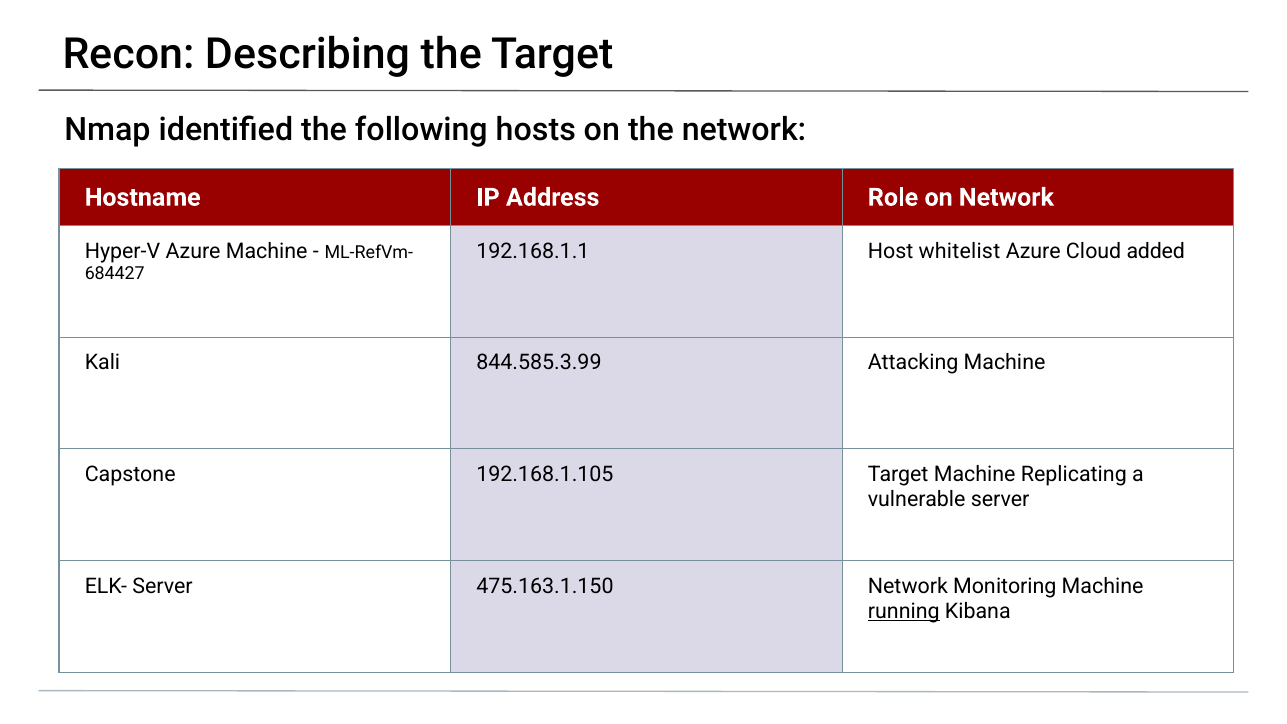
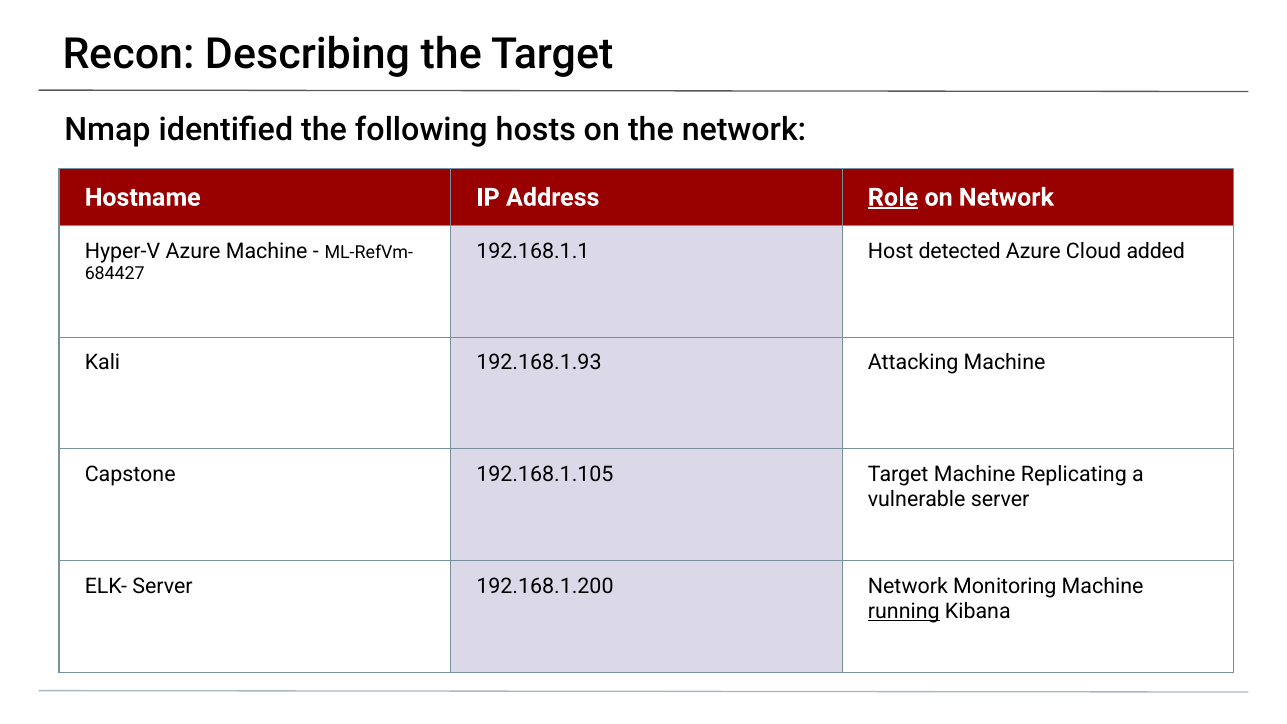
Role underline: none -> present
whitelist: whitelist -> detected
844.585.3.99: 844.585.3.99 -> 192.168.1.93
475.163.1.150: 475.163.1.150 -> 192.168.1.200
